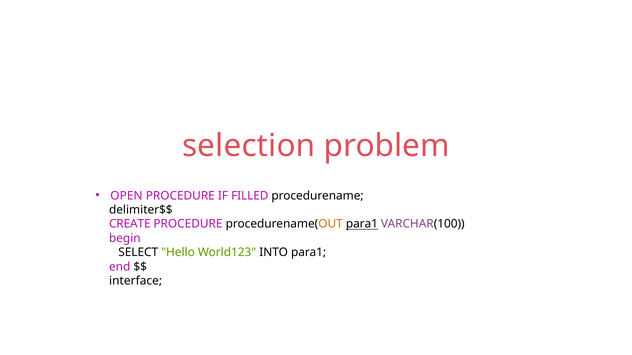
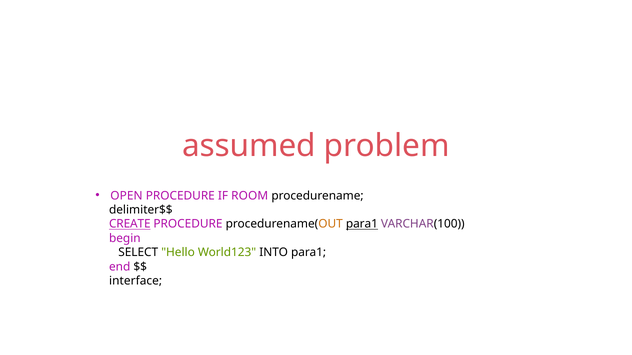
selection: selection -> assumed
FILLED: FILLED -> ROOM
CREATE underline: none -> present
